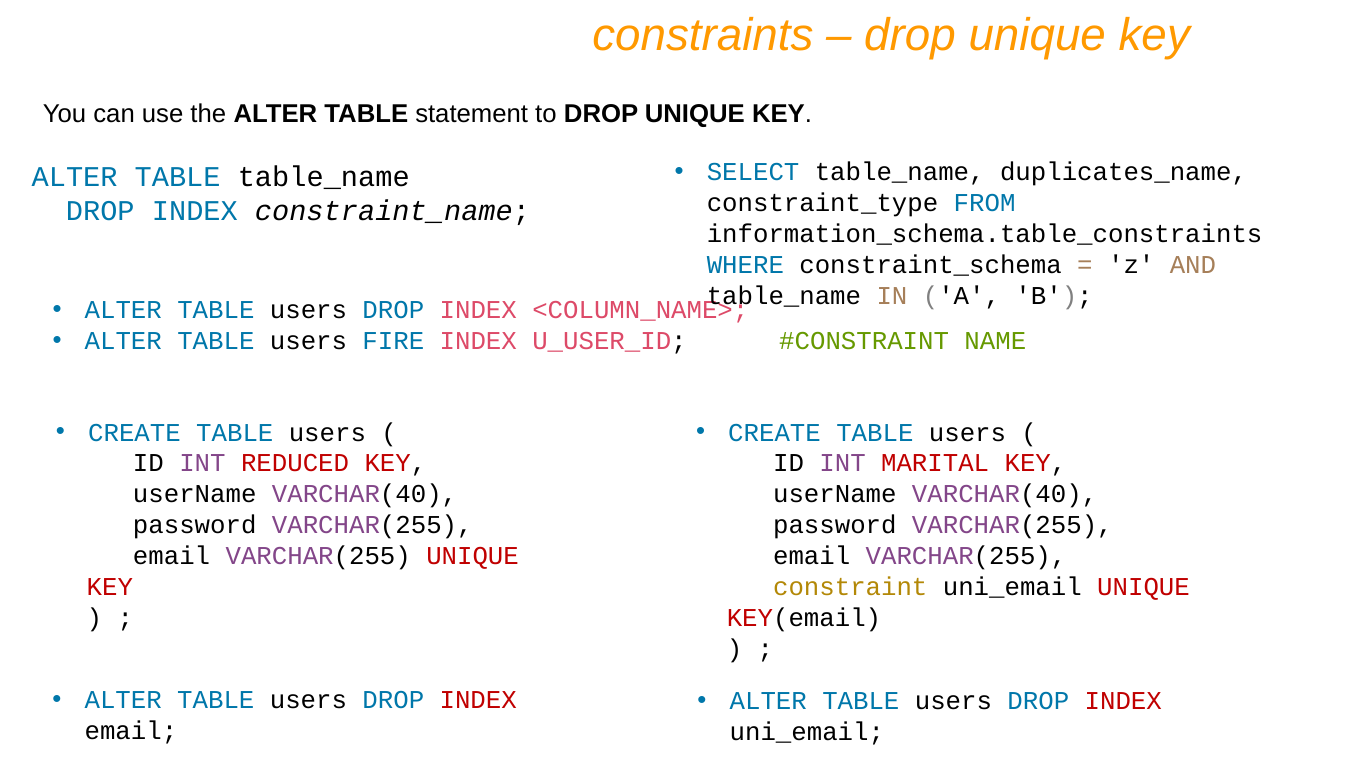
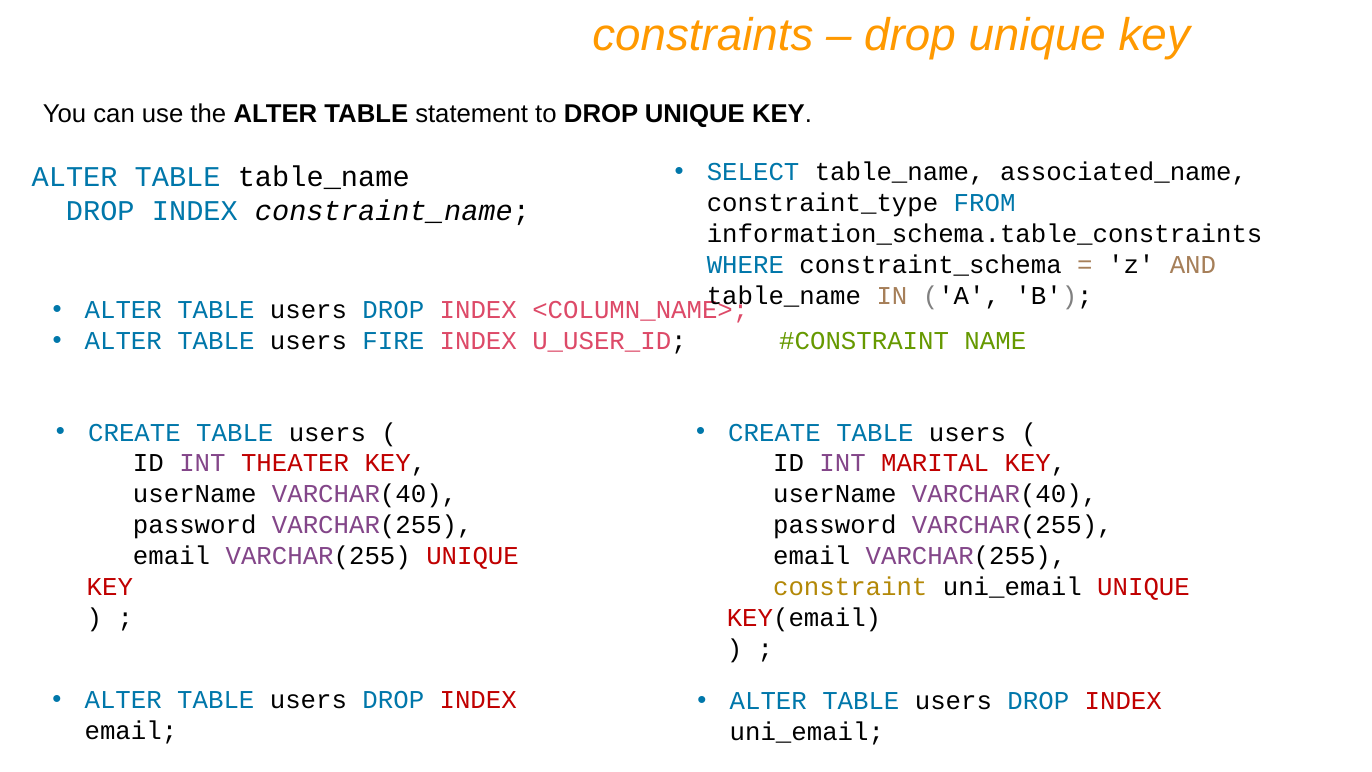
duplicates_name: duplicates_name -> associated_name
REDUCED: REDUCED -> THEATER
